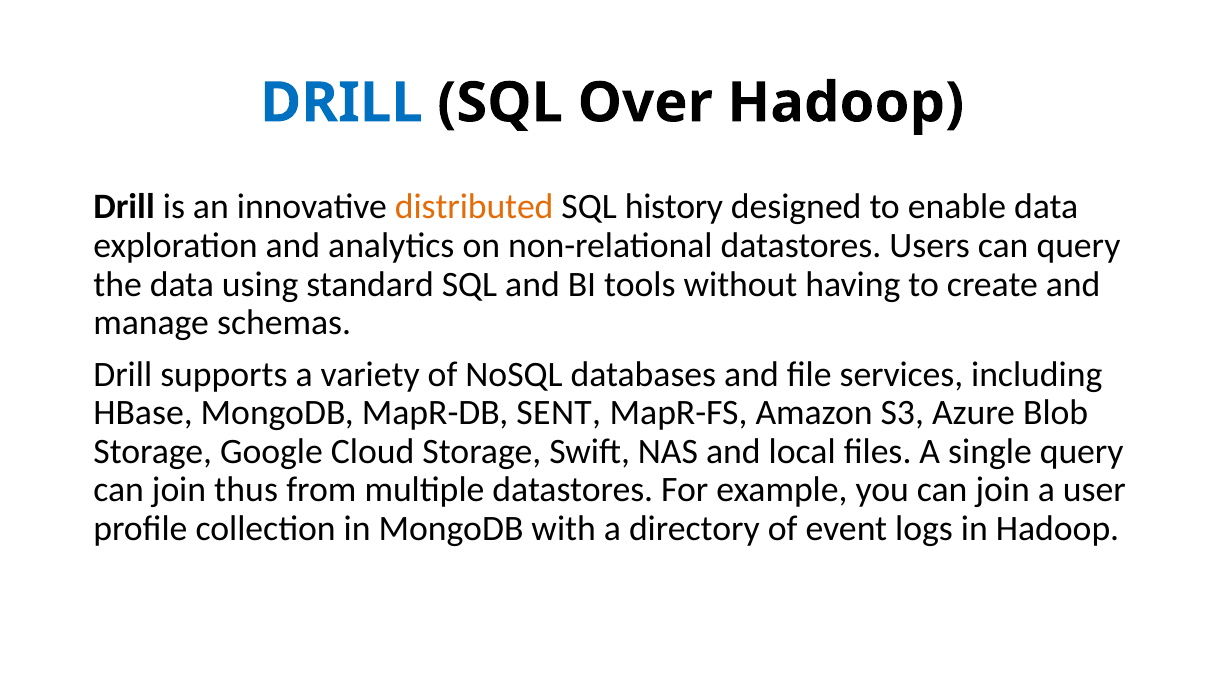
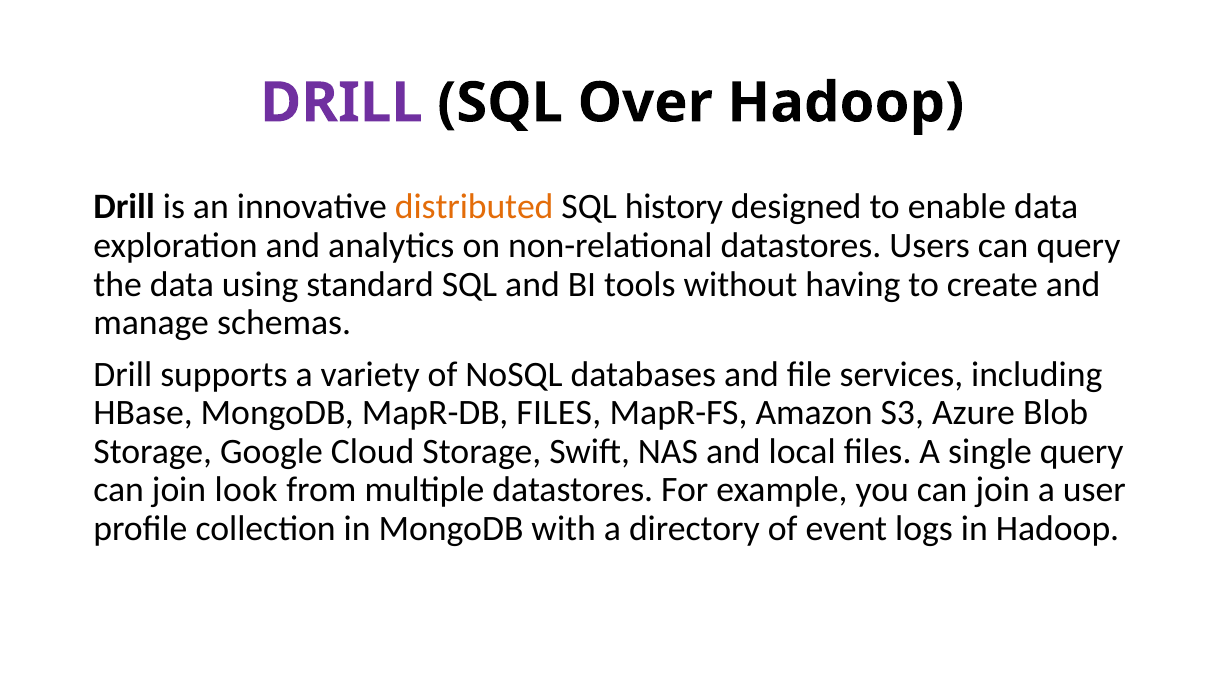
DRILL at (341, 103) colour: blue -> purple
MapR-DB SENT: SENT -> FILES
thus: thus -> look
